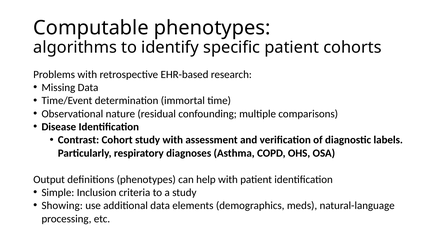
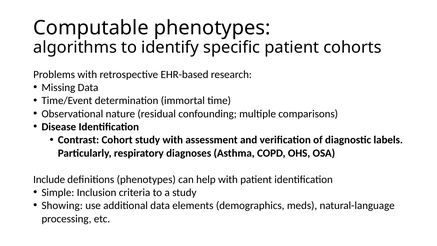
Output: Output -> Include
